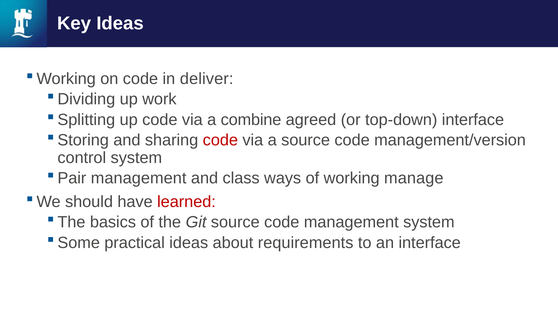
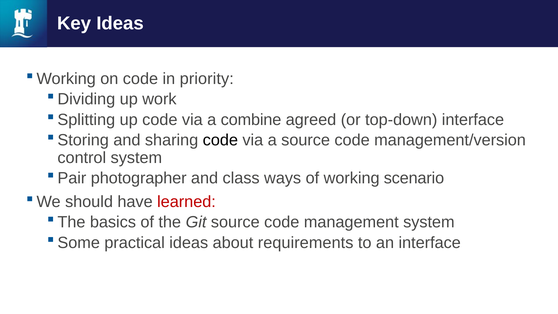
deliver: deliver -> priority
code at (220, 140) colour: red -> black
management at (139, 178): management -> photographer
manage: manage -> scenario
